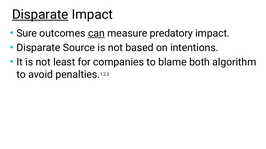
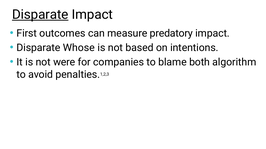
Sure: Sure -> First
can underline: present -> none
Source: Source -> Whose
least: least -> were
